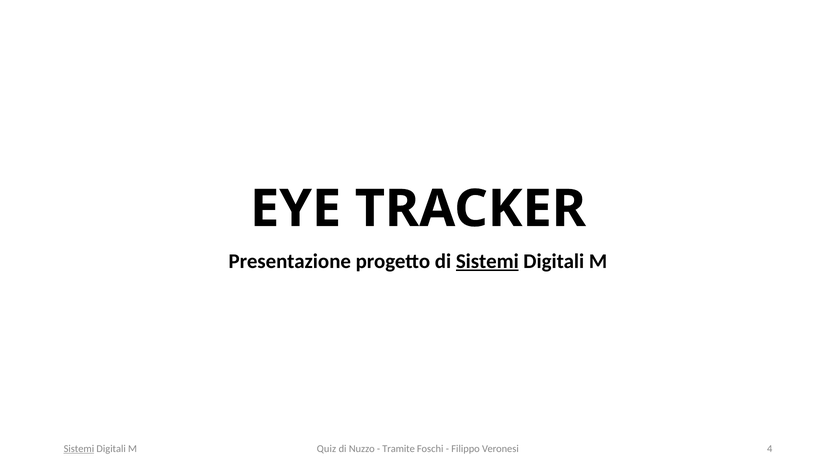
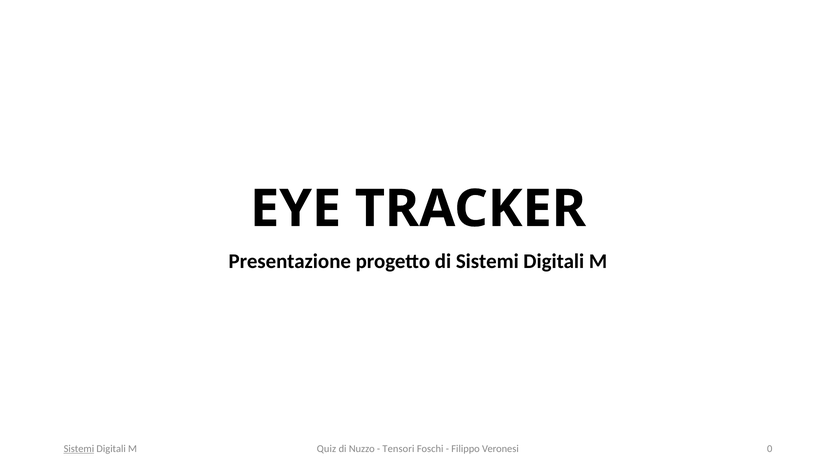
Sistemi at (487, 261) underline: present -> none
Tramite: Tramite -> Tensori
4: 4 -> 0
